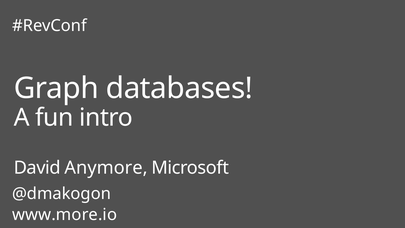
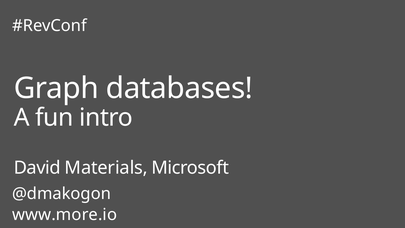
Anymore: Anymore -> Materials
